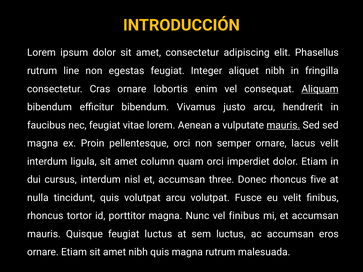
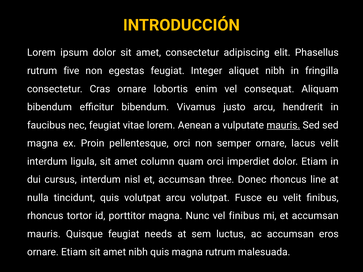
line: line -> five
Aliquam underline: present -> none
five: five -> line
feugiat luctus: luctus -> needs
